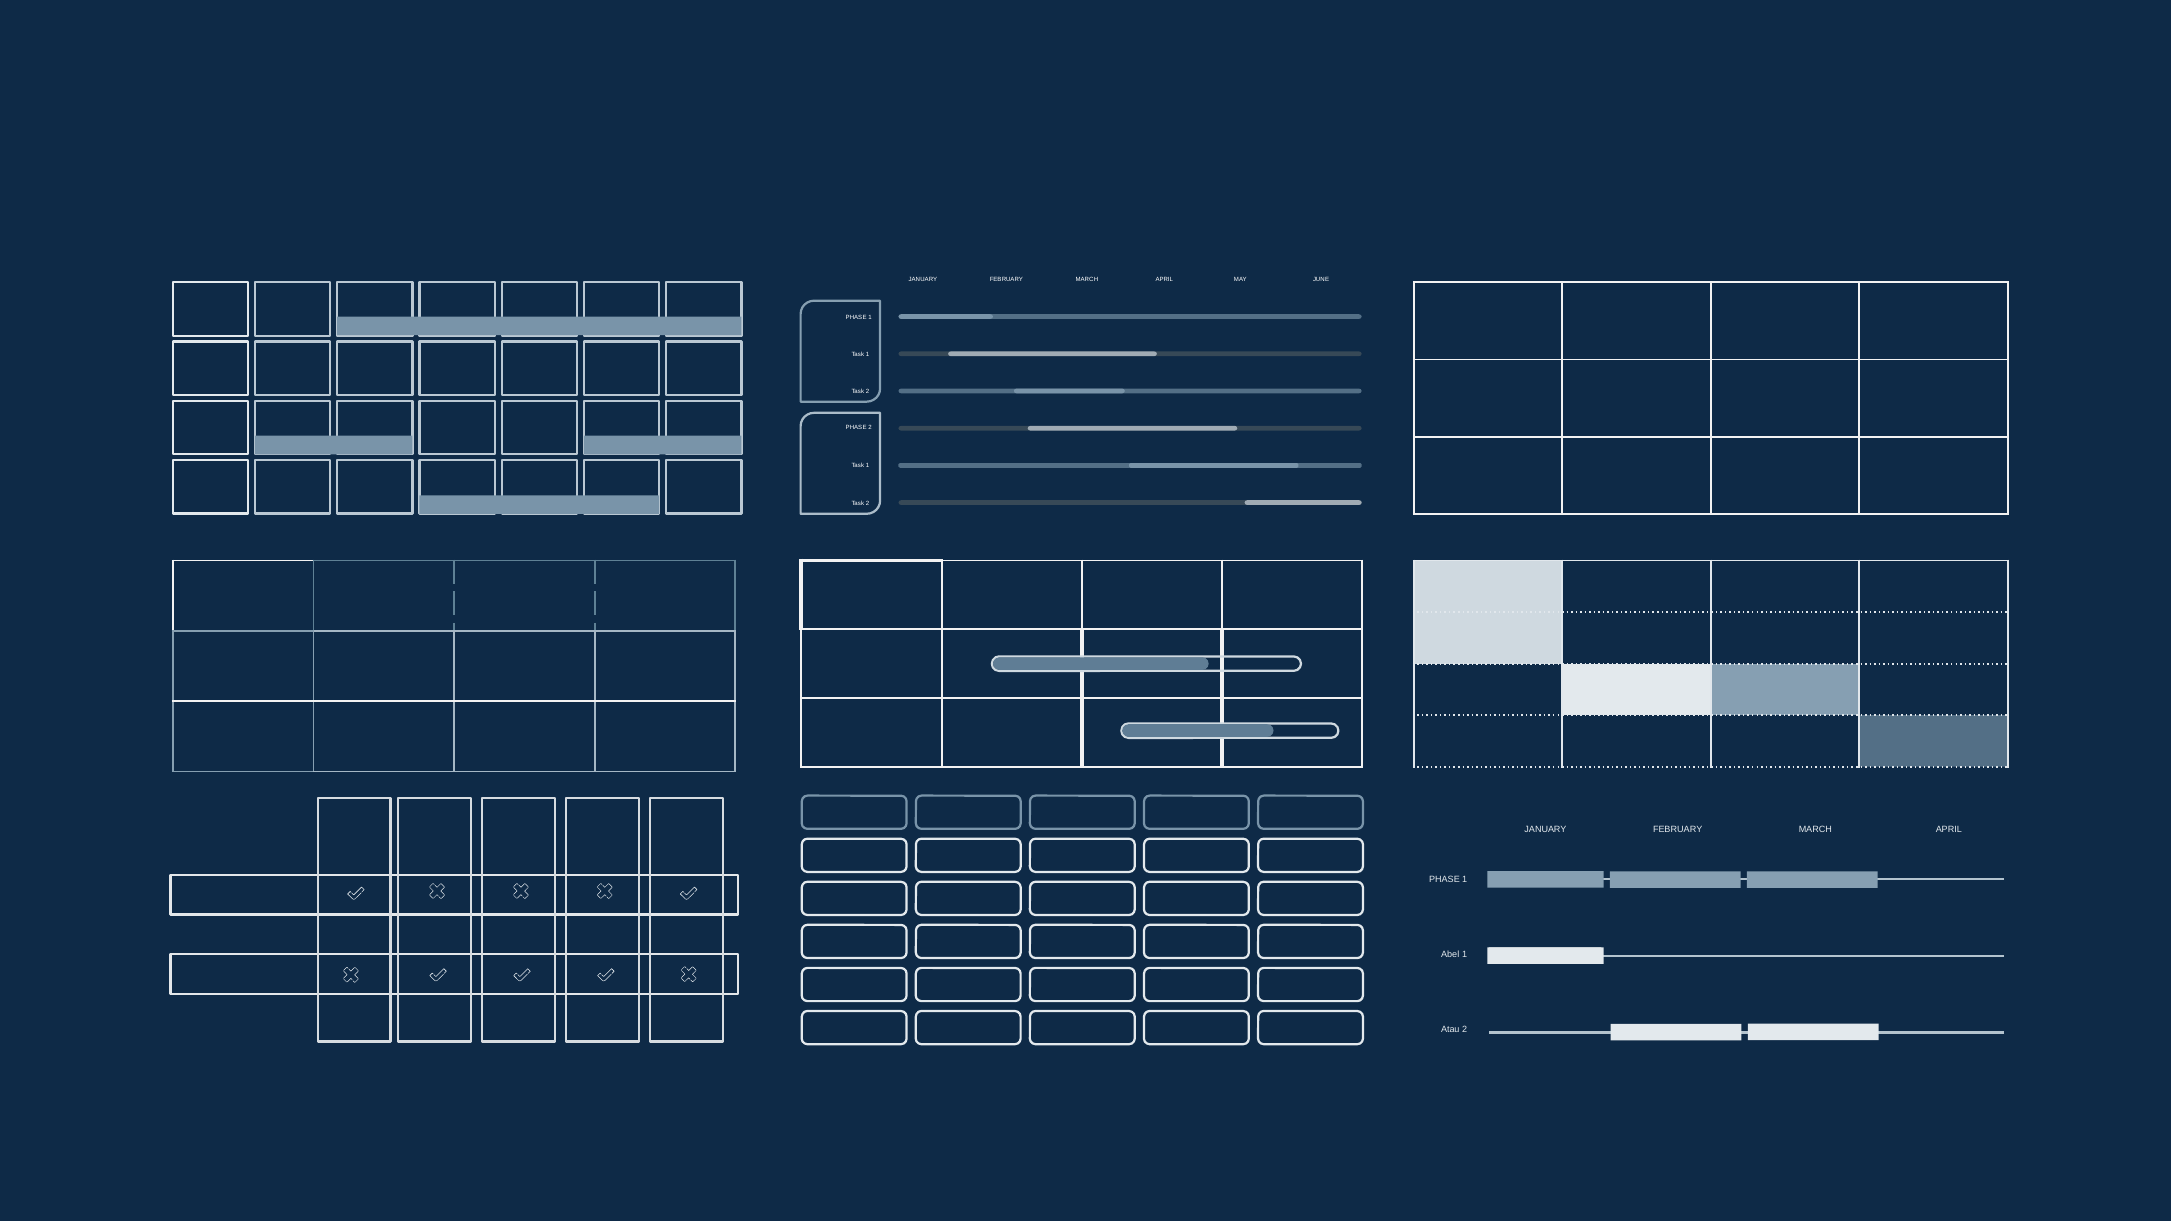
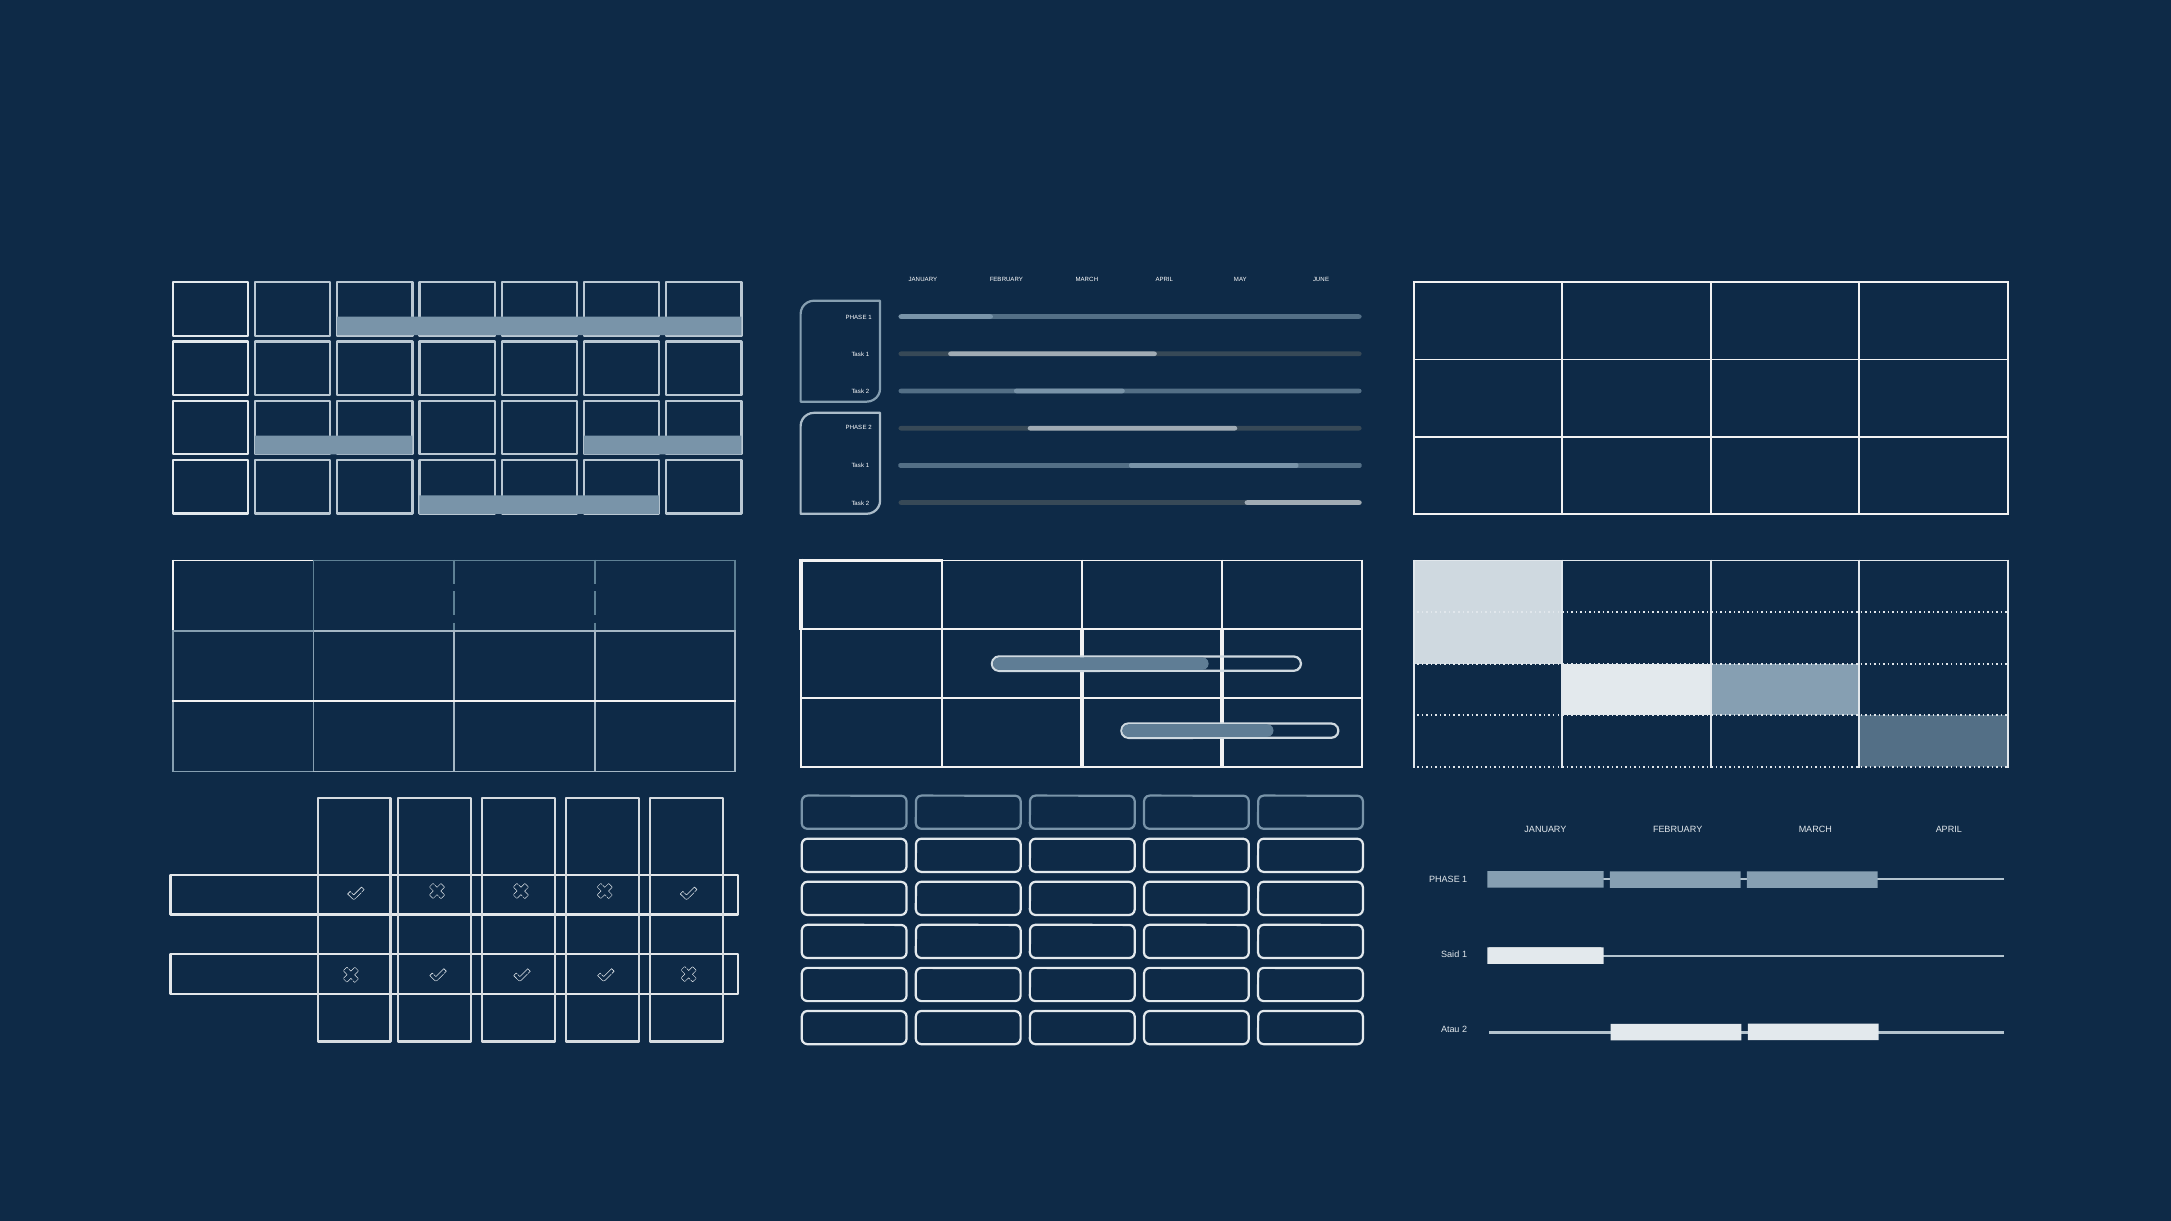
Abel: Abel -> Said
